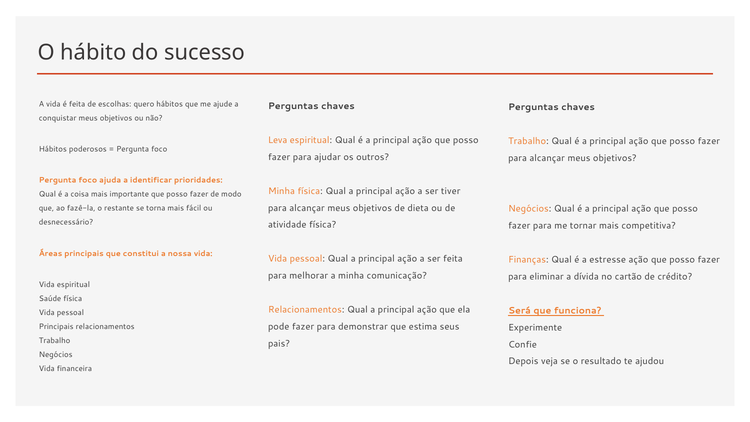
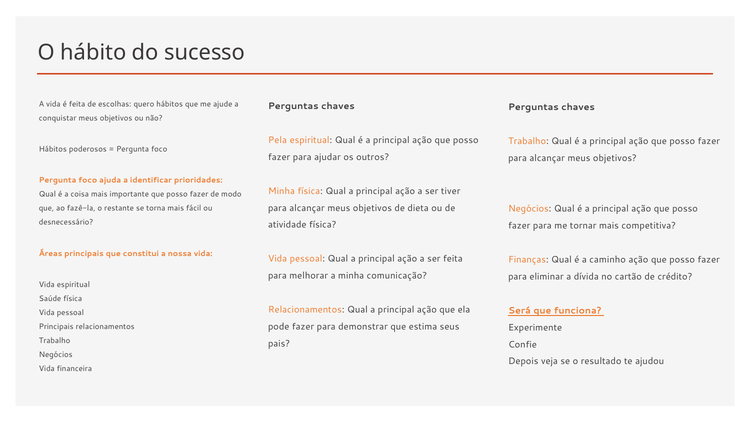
Leva: Leva -> Pela
estresse: estresse -> caminho
